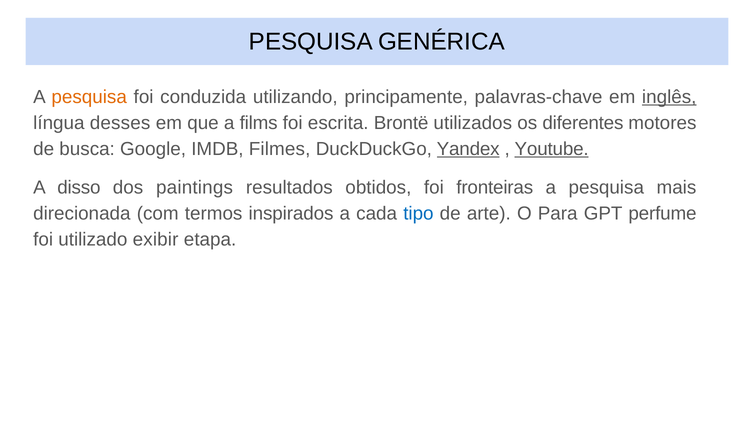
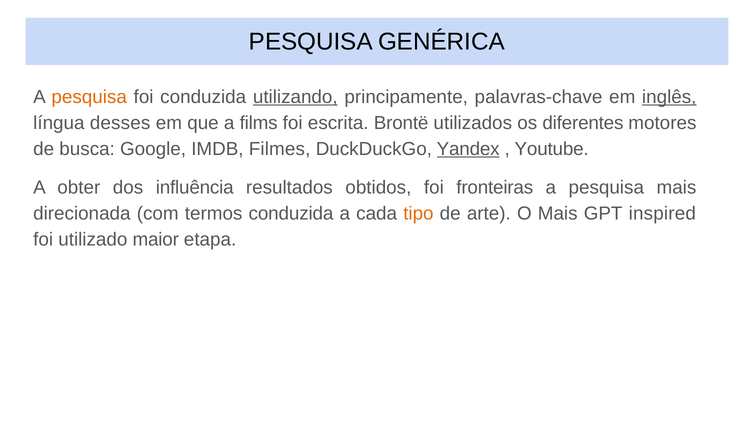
utilizando underline: none -> present
Youtube underline: present -> none
disso: disso -> obter
paintings: paintings -> influência
termos inspirados: inspirados -> conduzida
tipo colour: blue -> orange
O Para: Para -> Mais
perfume: perfume -> inspired
exibir: exibir -> maior
